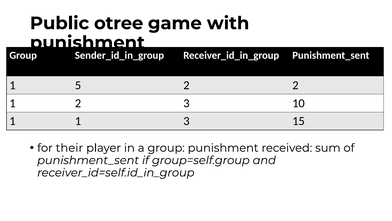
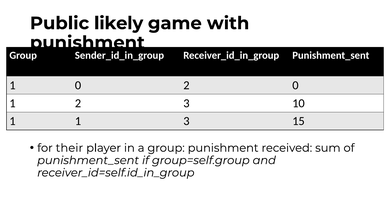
otree: otree -> likely
1 5: 5 -> 0
2 2: 2 -> 0
